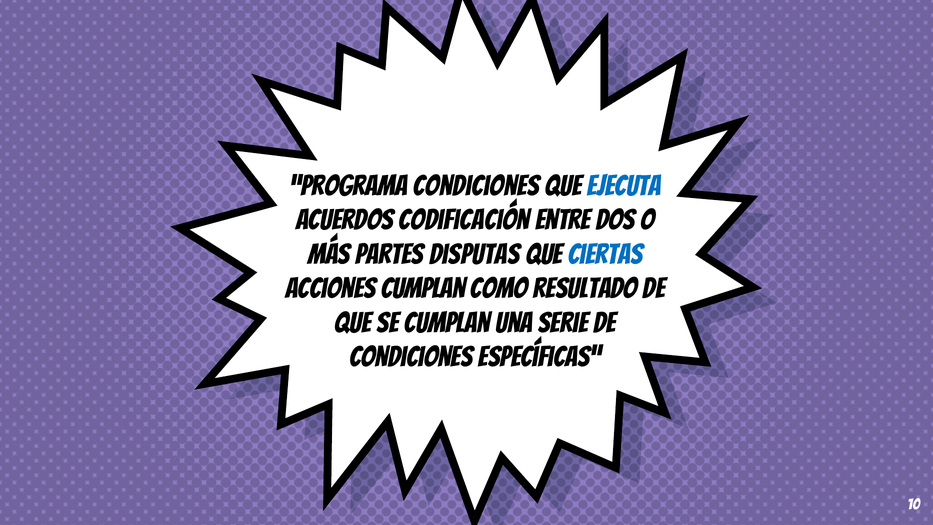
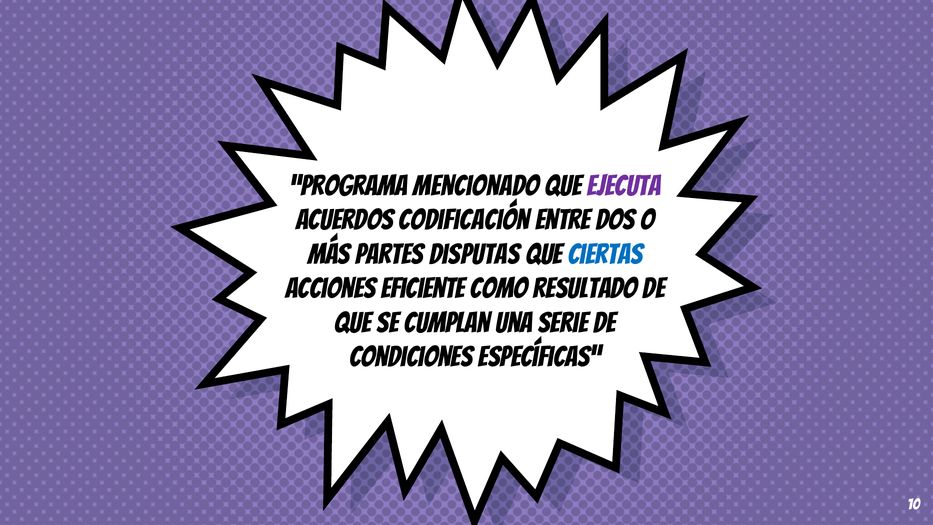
programa condiciones: condiciones -> mencionado
ejecuta colour: blue -> purple
acciones cumplan: cumplan -> eficiente
